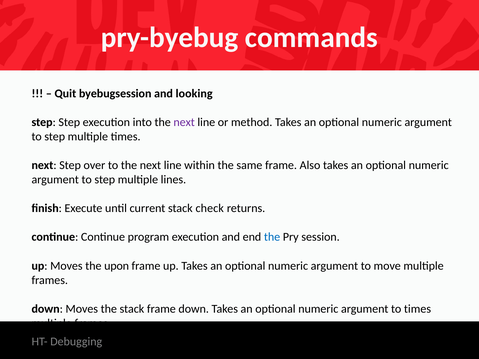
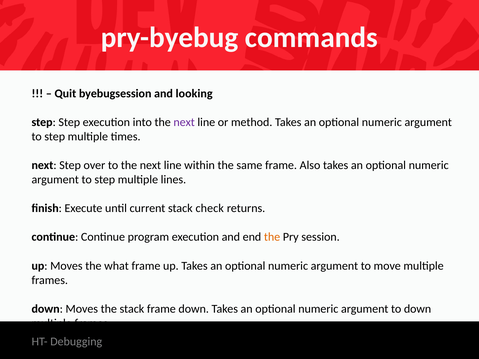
the at (272, 237) colour: blue -> orange
upon: upon -> what
to times: times -> down
